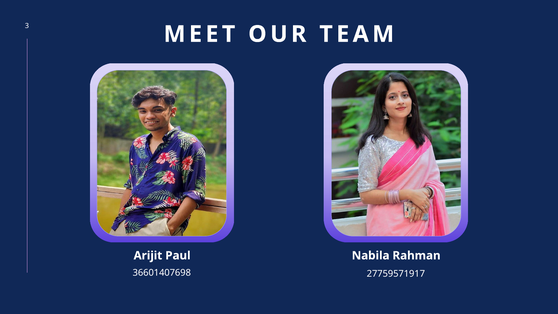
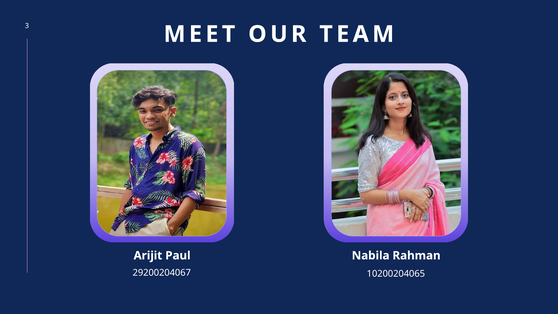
36601407698: 36601407698 -> 29200204067
27759571917: 27759571917 -> 10200204065
